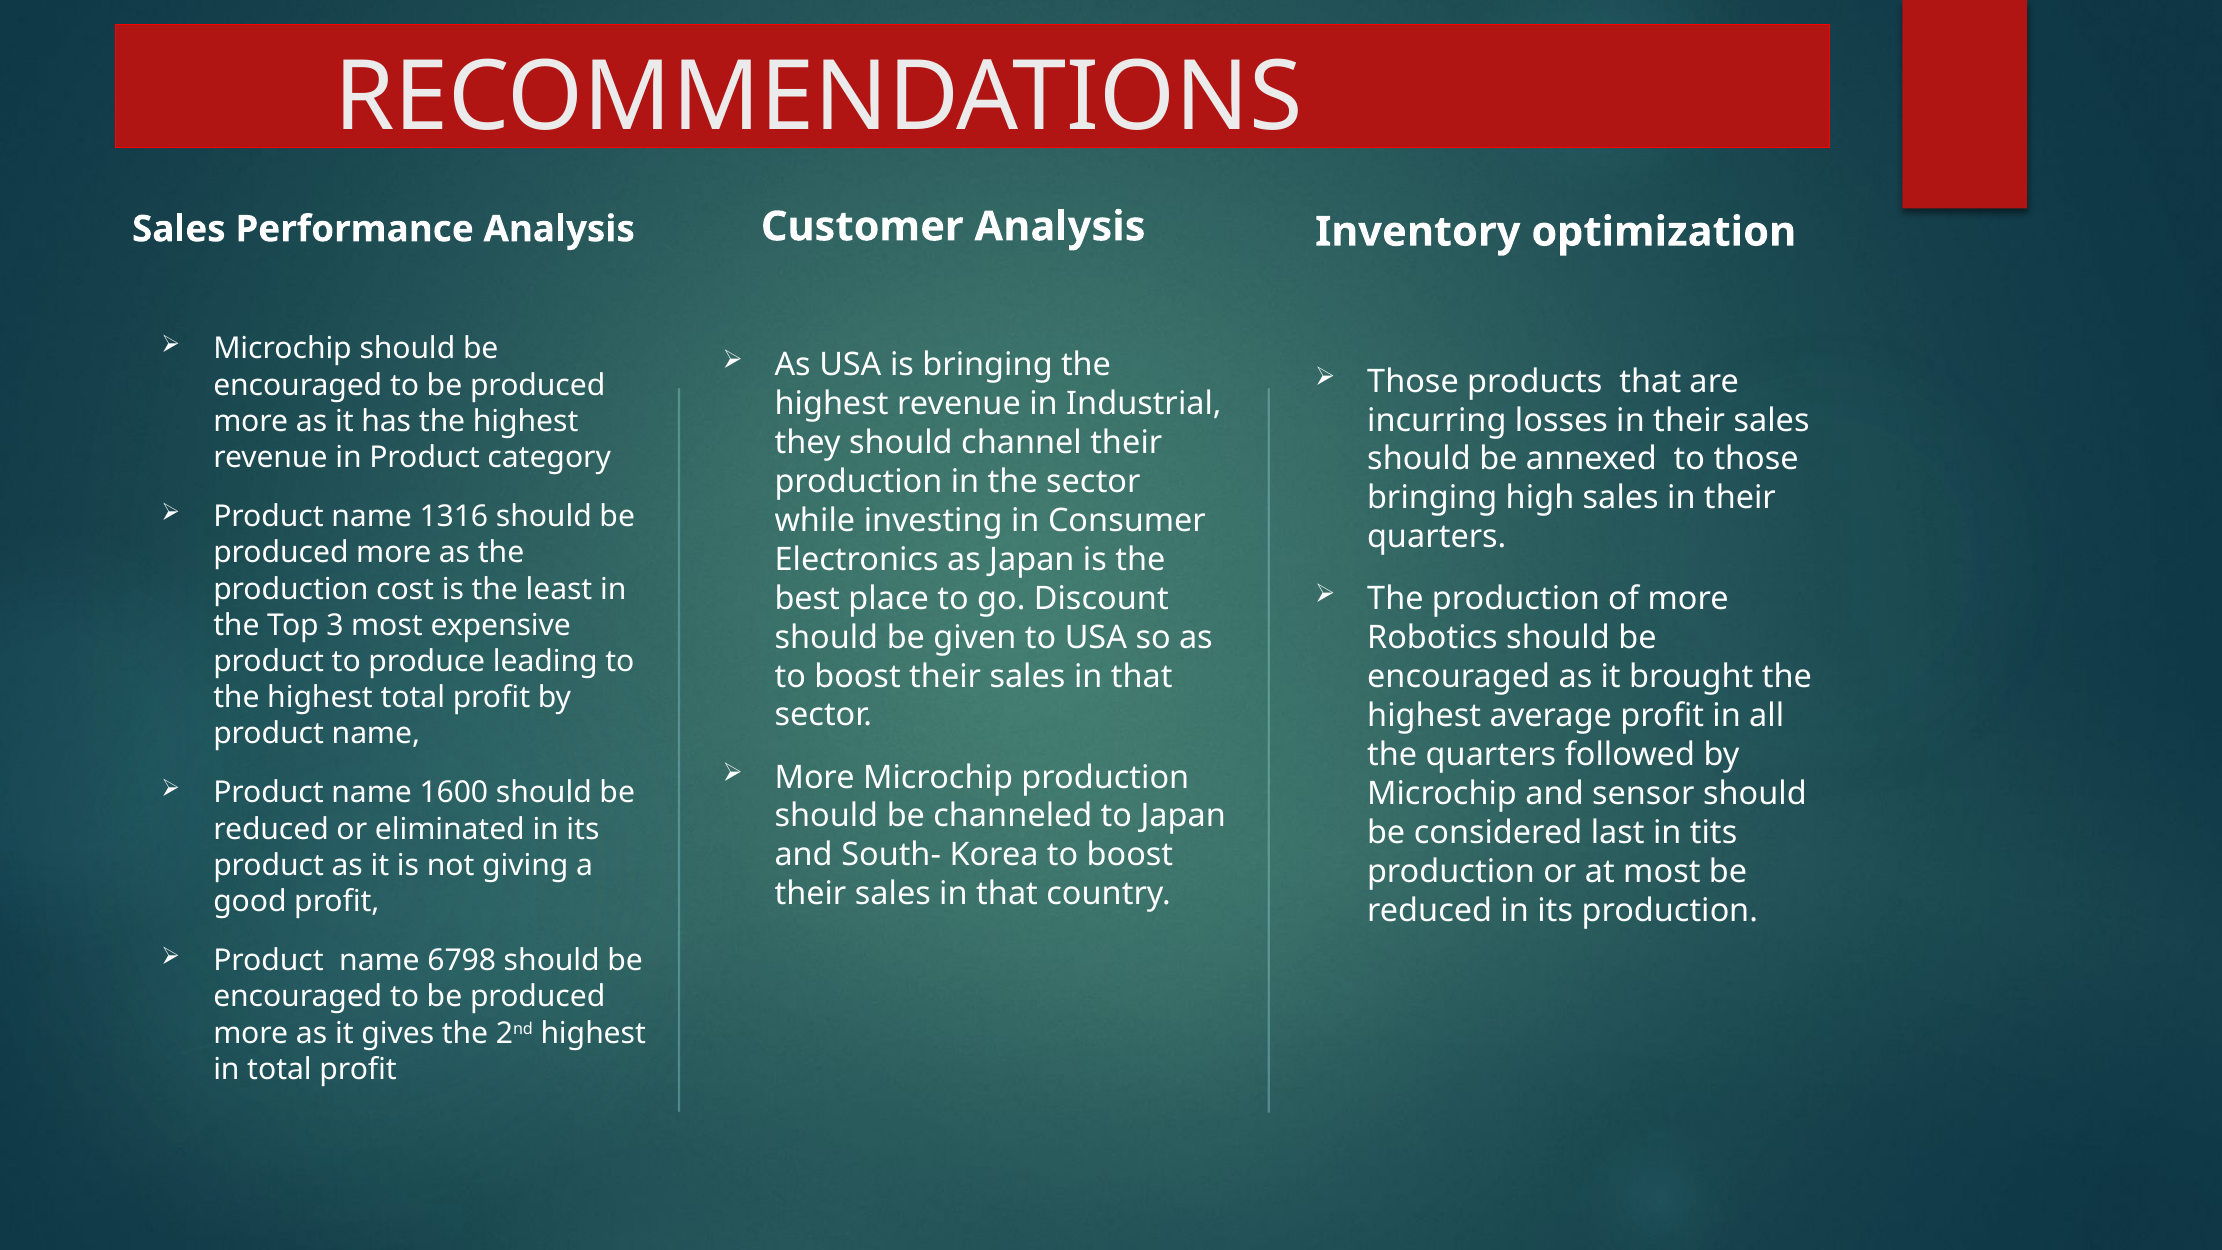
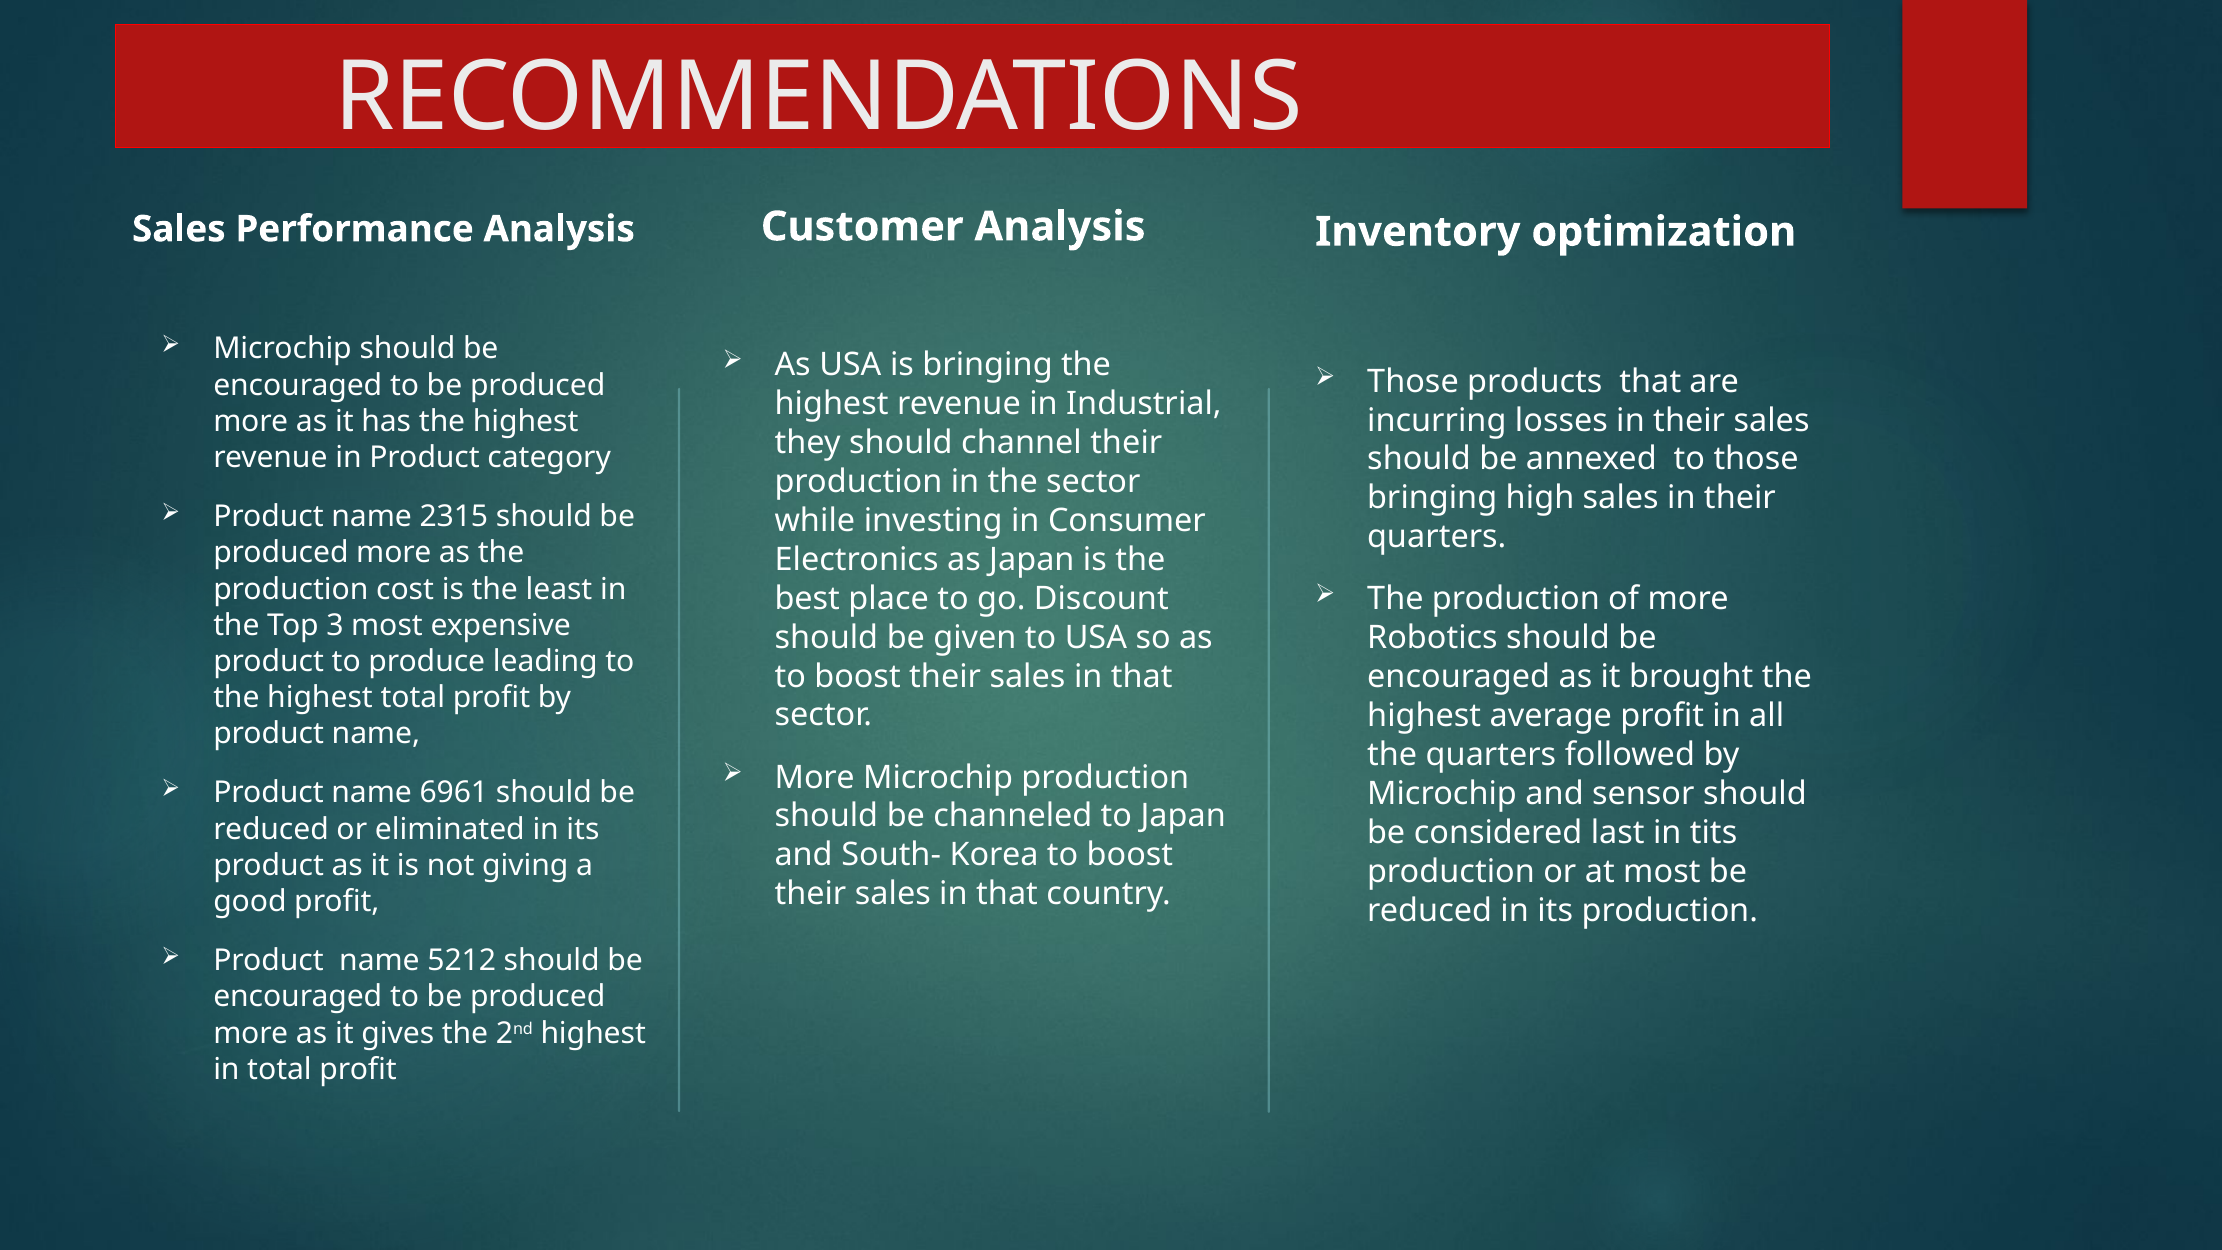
1316: 1316 -> 2315
1600: 1600 -> 6961
6798: 6798 -> 5212
